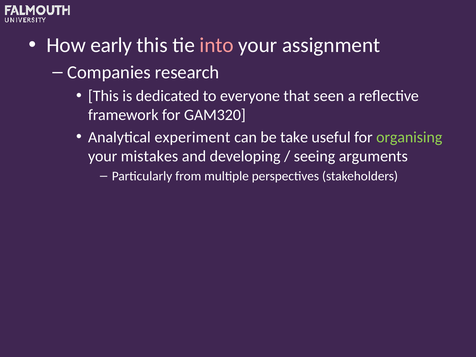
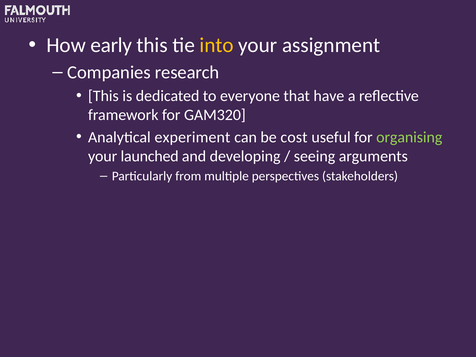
into colour: pink -> yellow
seen: seen -> have
take: take -> cost
mistakes: mistakes -> launched
